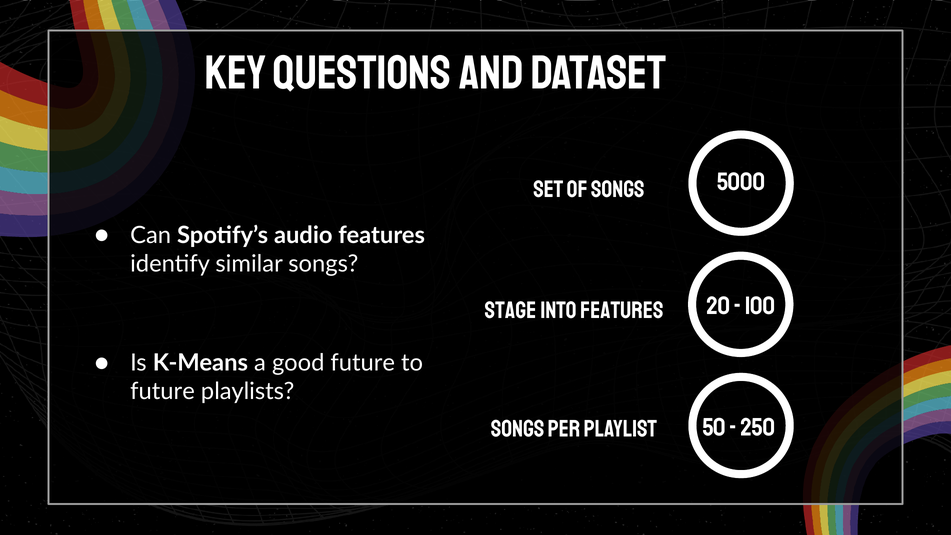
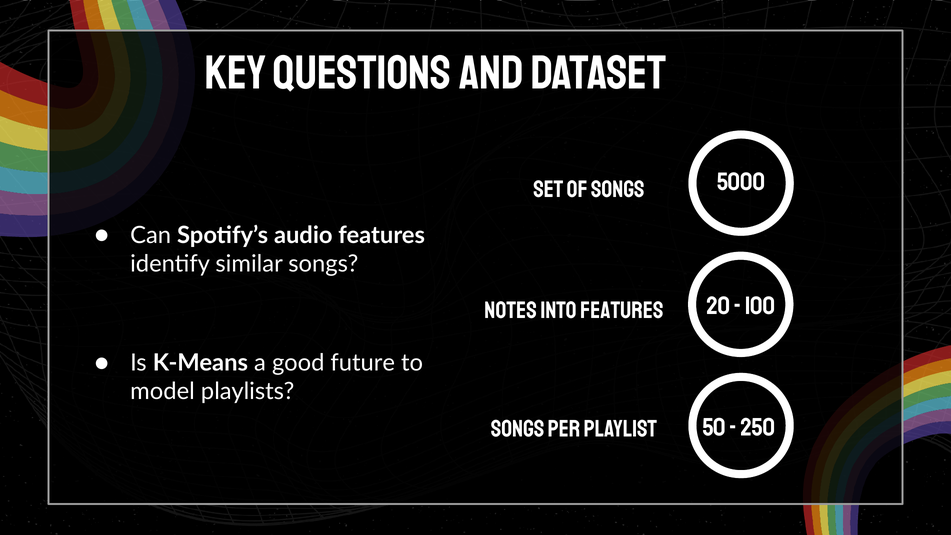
Stage: Stage -> Notes
future at (163, 392): future -> model
